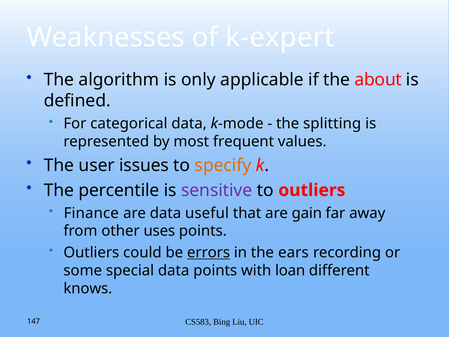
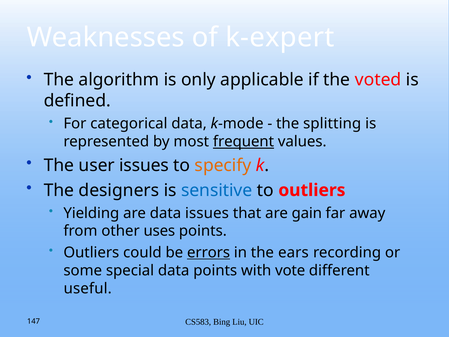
about: about -> voted
frequent underline: none -> present
percentile: percentile -> designers
sensitive colour: purple -> blue
Finance: Finance -> Yielding
data useful: useful -> issues
loan: loan -> vote
knows: knows -> useful
